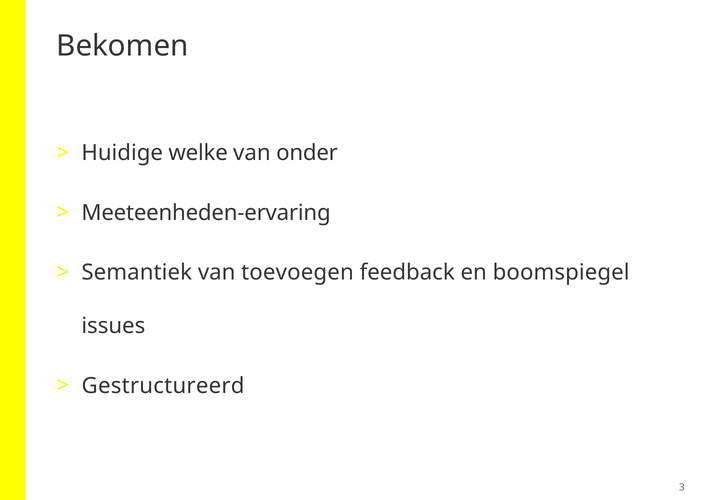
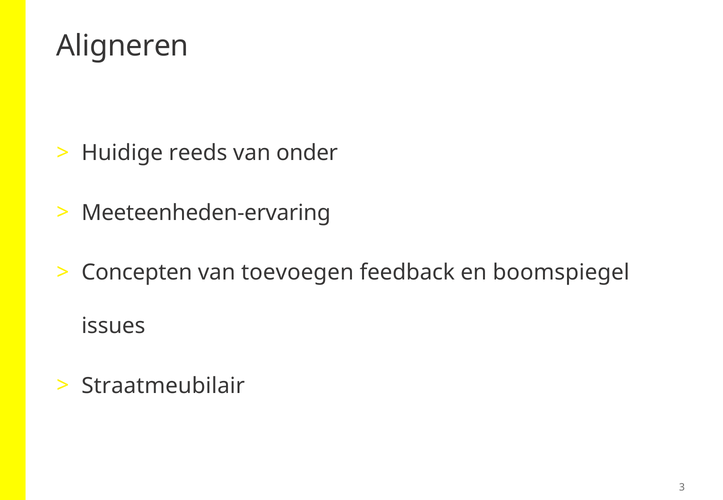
Bekomen: Bekomen -> Aligneren
welke: welke -> reeds
Semantiek: Semantiek -> Concepten
Gestructureerd: Gestructureerd -> Straatmeubilair
